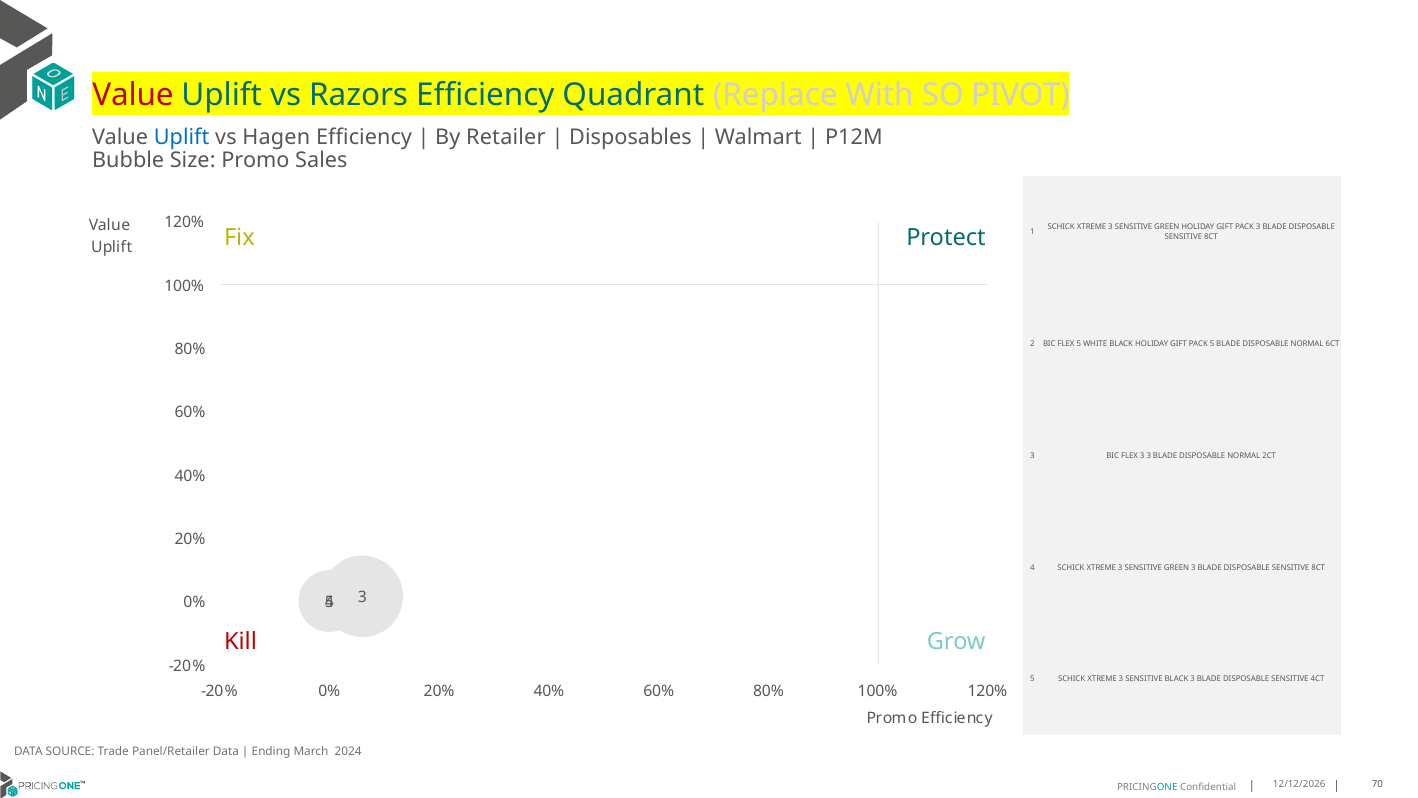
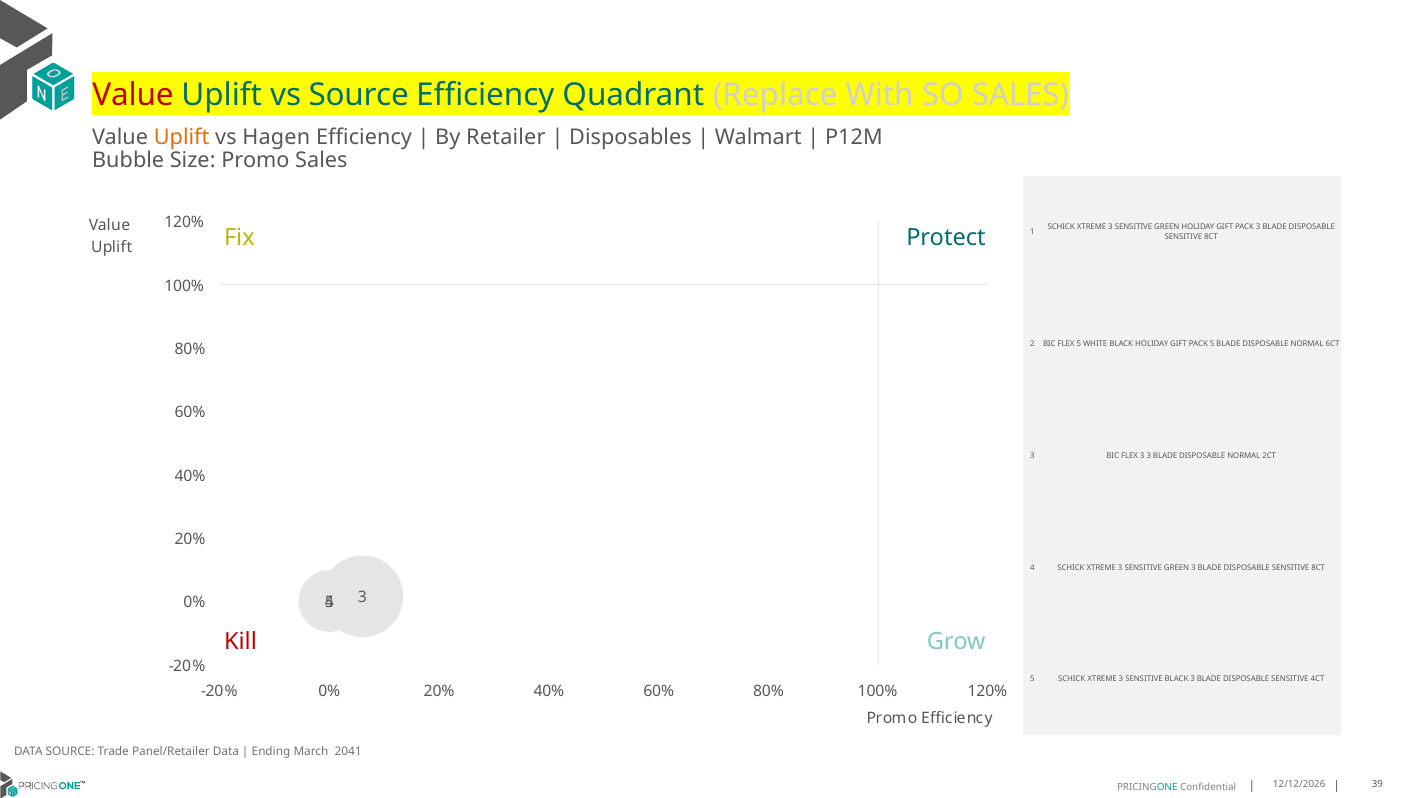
vs Razors: Razors -> Source
SO PIVOT: PIVOT -> SALES
Uplift at (182, 137) colour: blue -> orange
2024: 2024 -> 2041
70: 70 -> 39
